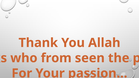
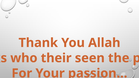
from: from -> their
